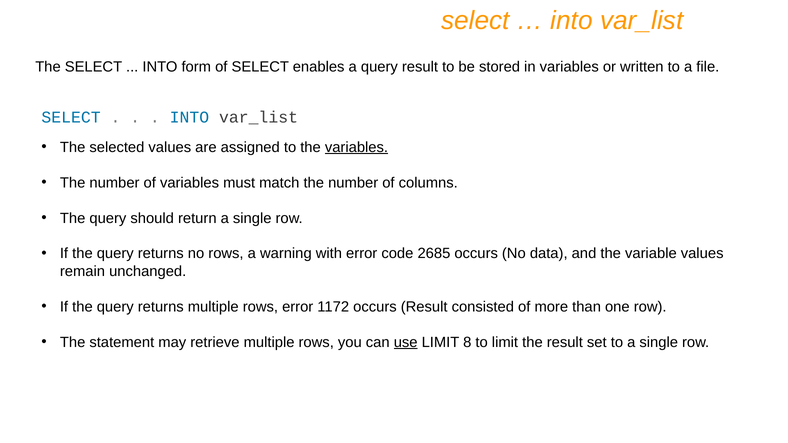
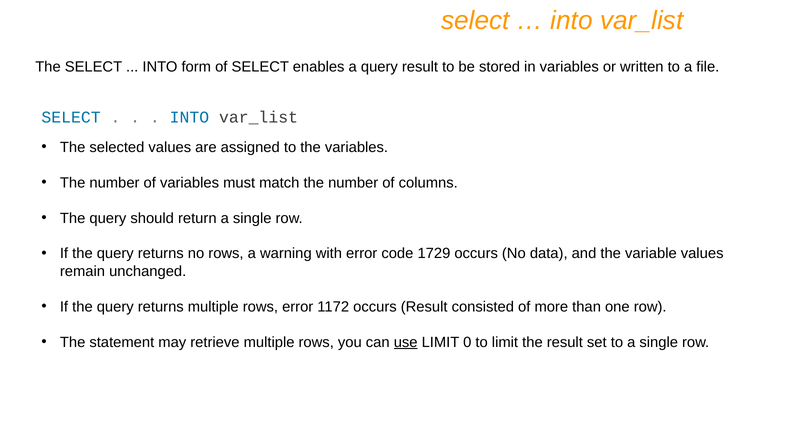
variables at (356, 147) underline: present -> none
2685: 2685 -> 1729
8: 8 -> 0
